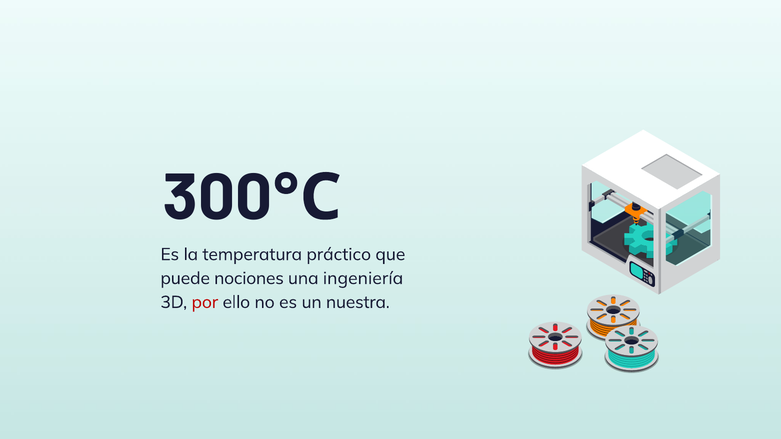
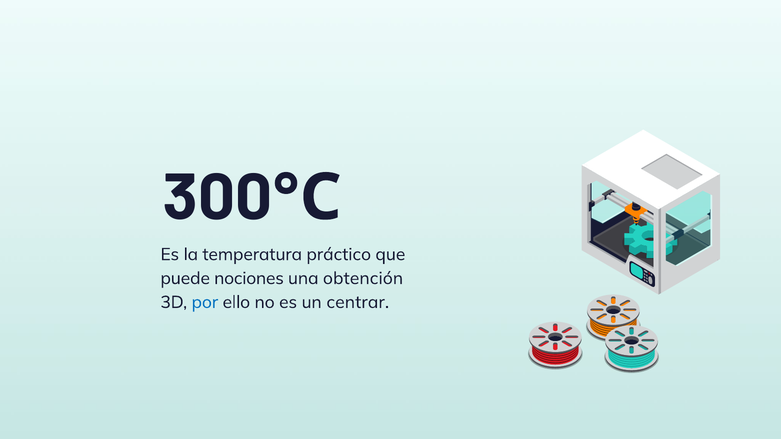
ingeniería: ingeniería -> obtención
por colour: red -> blue
nuestra: nuestra -> centrar
